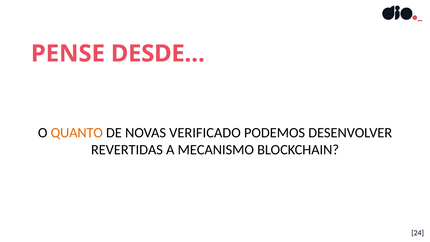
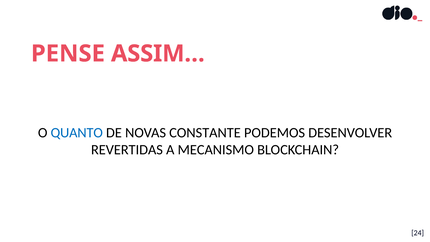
DESDE…: DESDE… -> ASSIM…
QUANTO colour: orange -> blue
VERIFICADO: VERIFICADO -> CONSTANTE
